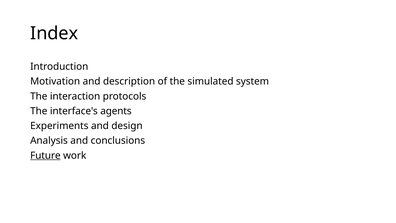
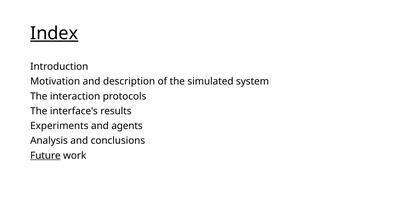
Index underline: none -> present
agents: agents -> results
design: design -> agents
